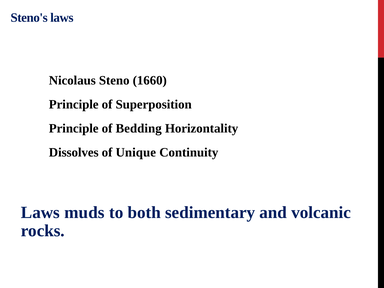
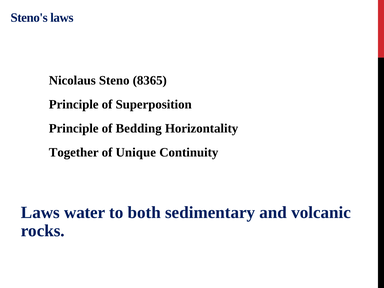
1660: 1660 -> 8365
Dissolves: Dissolves -> Together
muds: muds -> water
